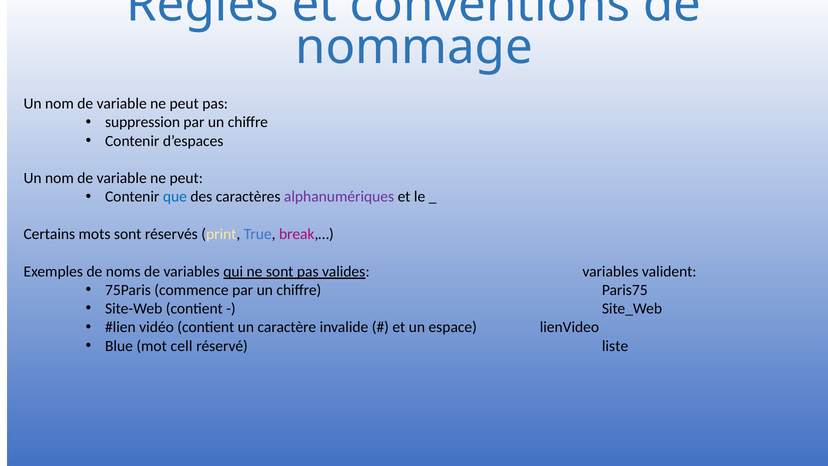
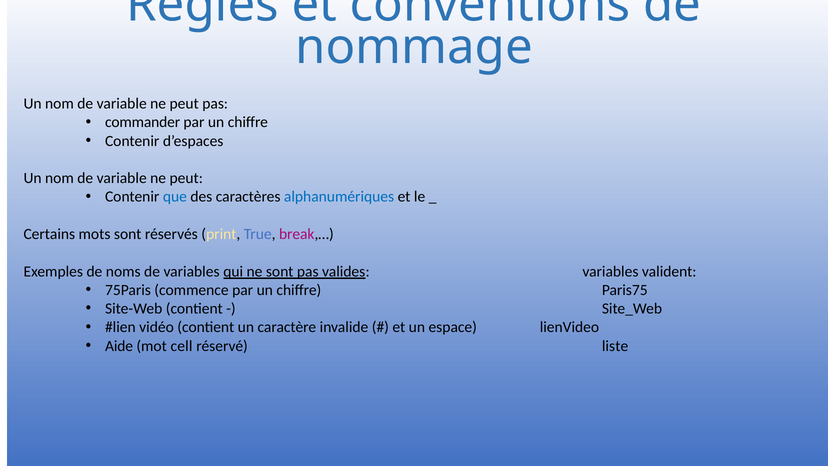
suppression: suppression -> commander
alphanumériques colour: purple -> blue
Blue: Blue -> Aide
